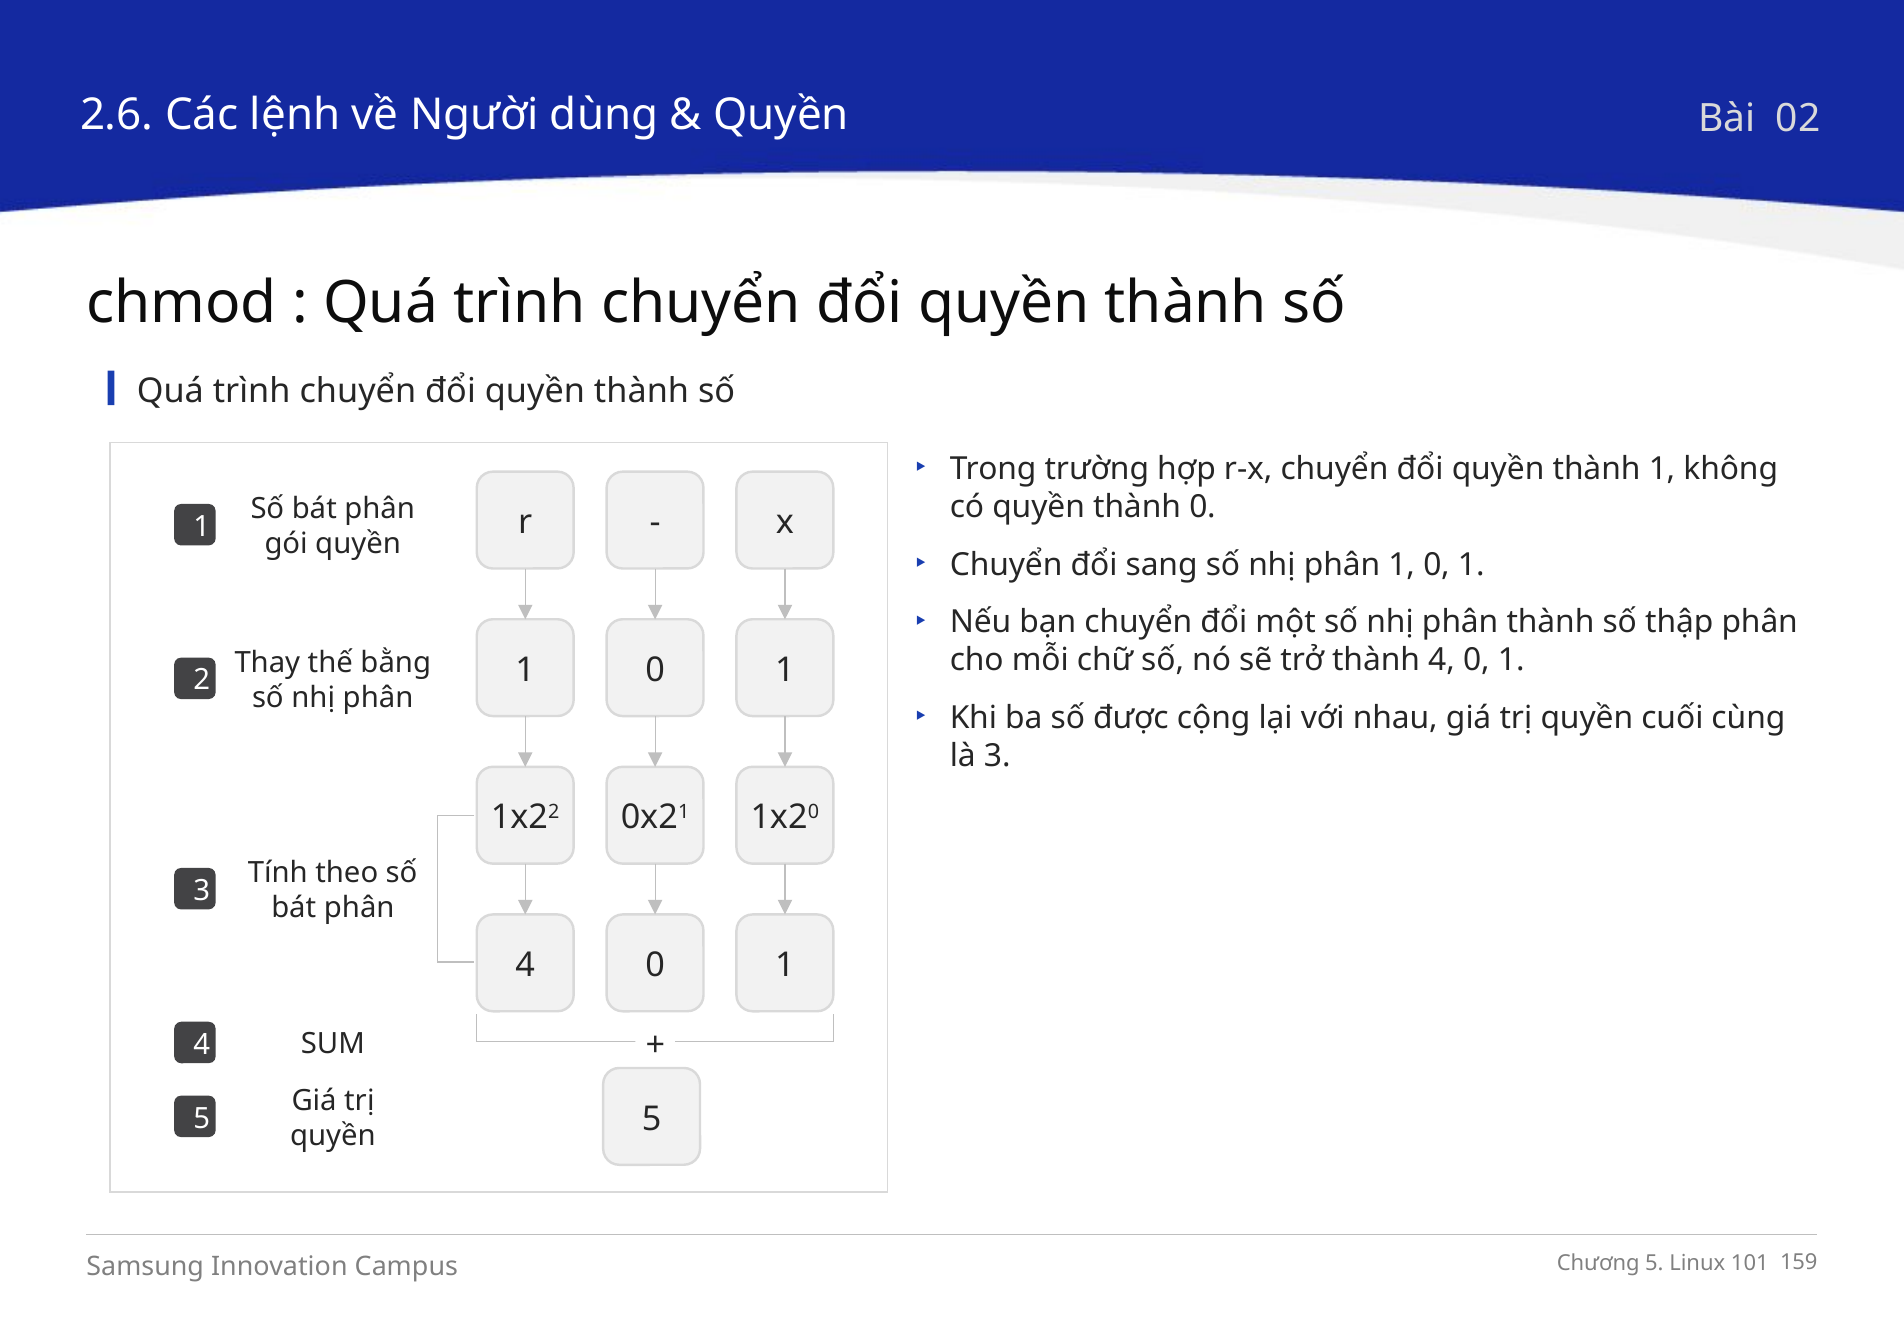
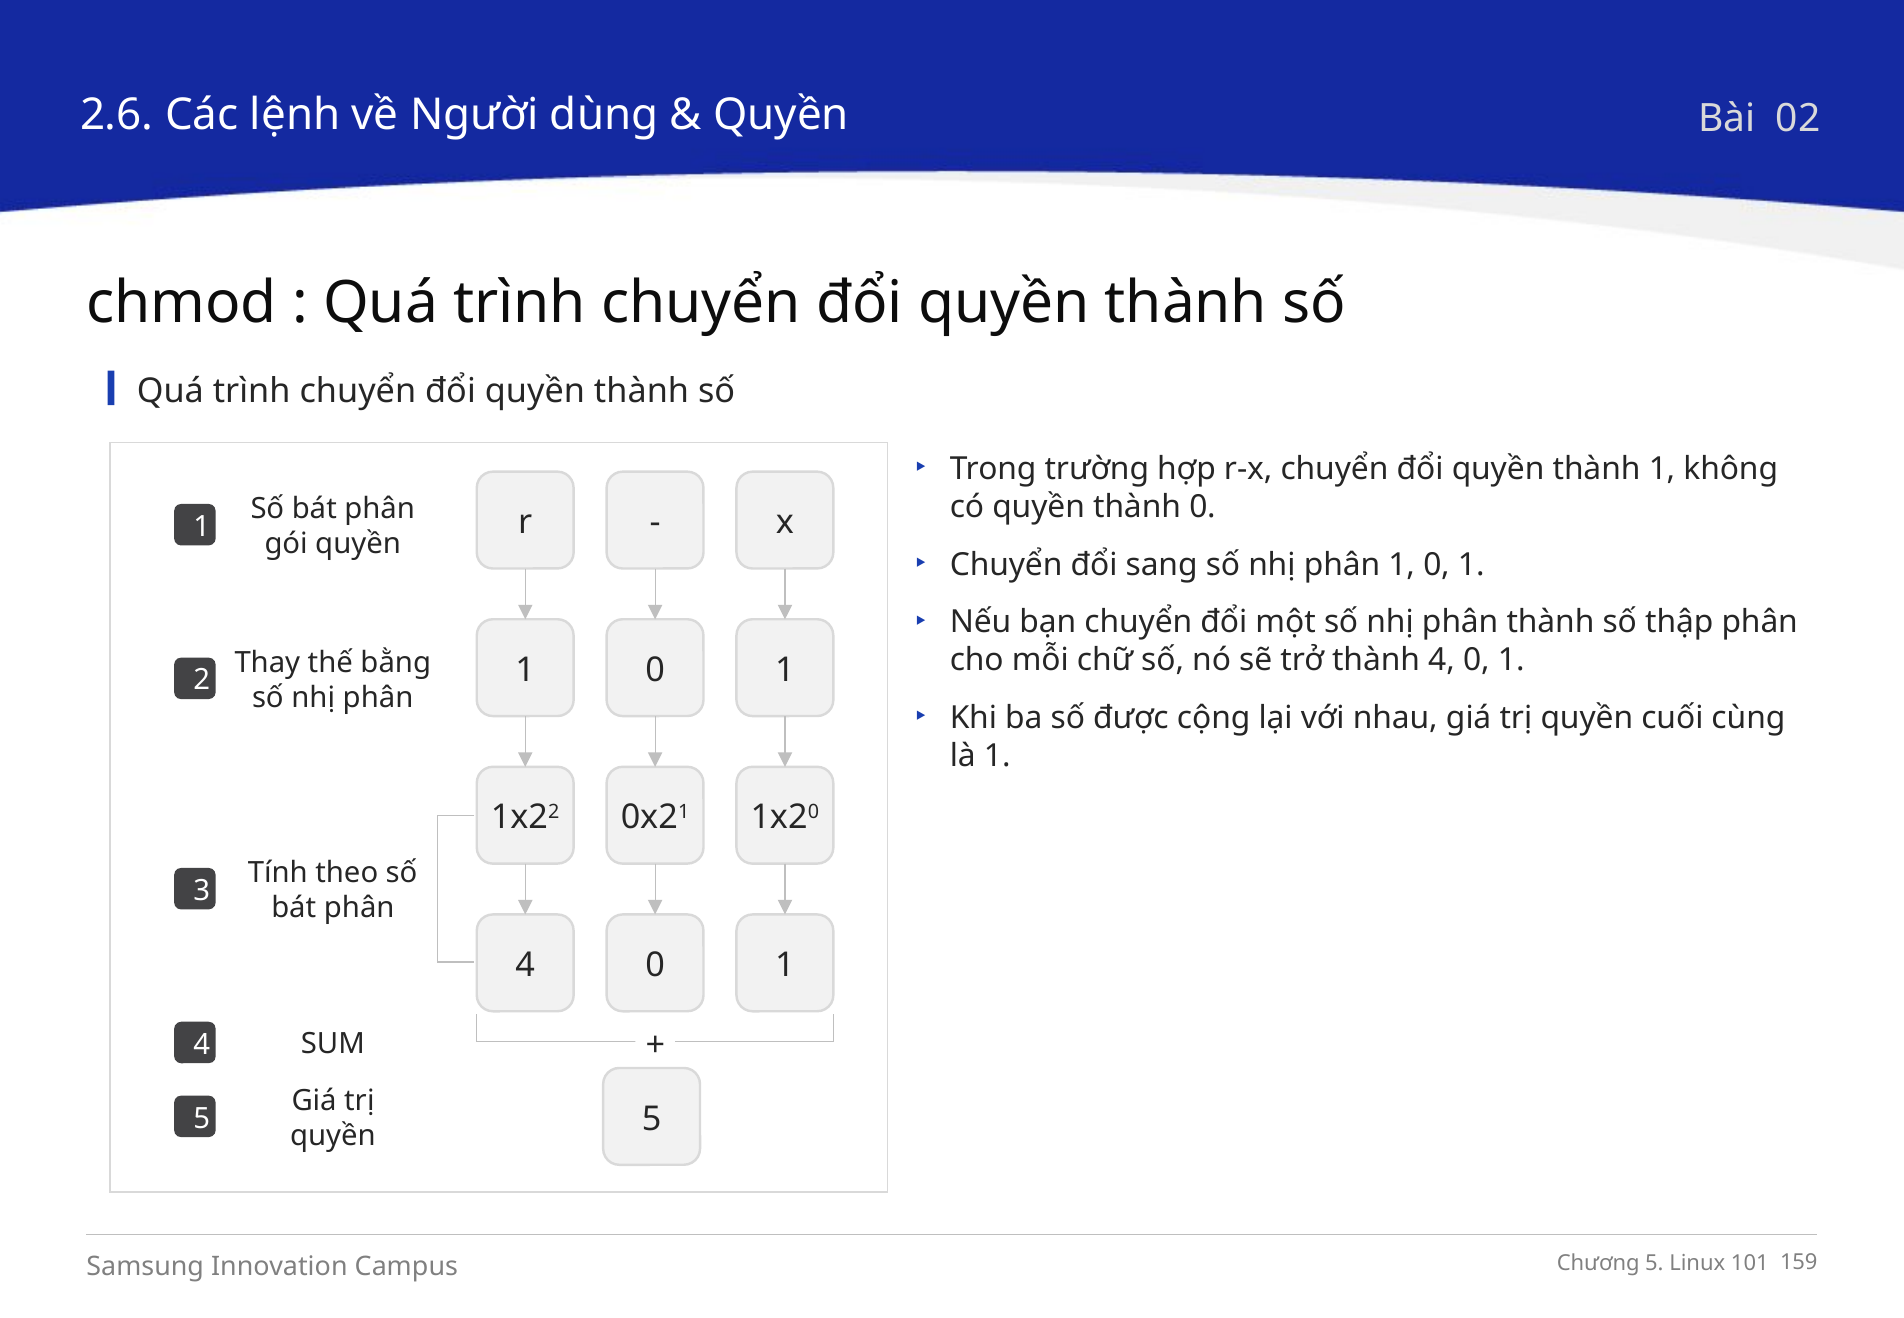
là 3: 3 -> 1
